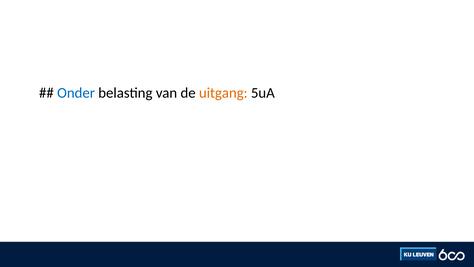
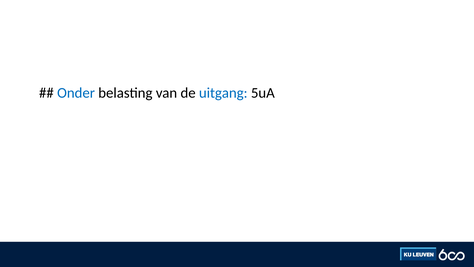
uitgang colour: orange -> blue
